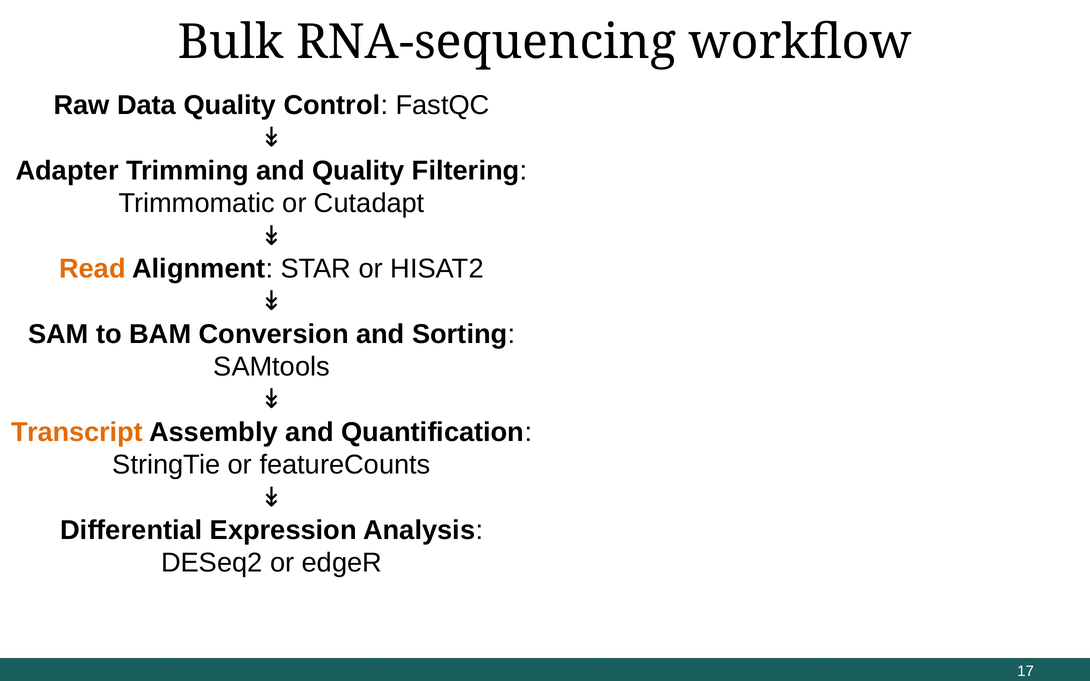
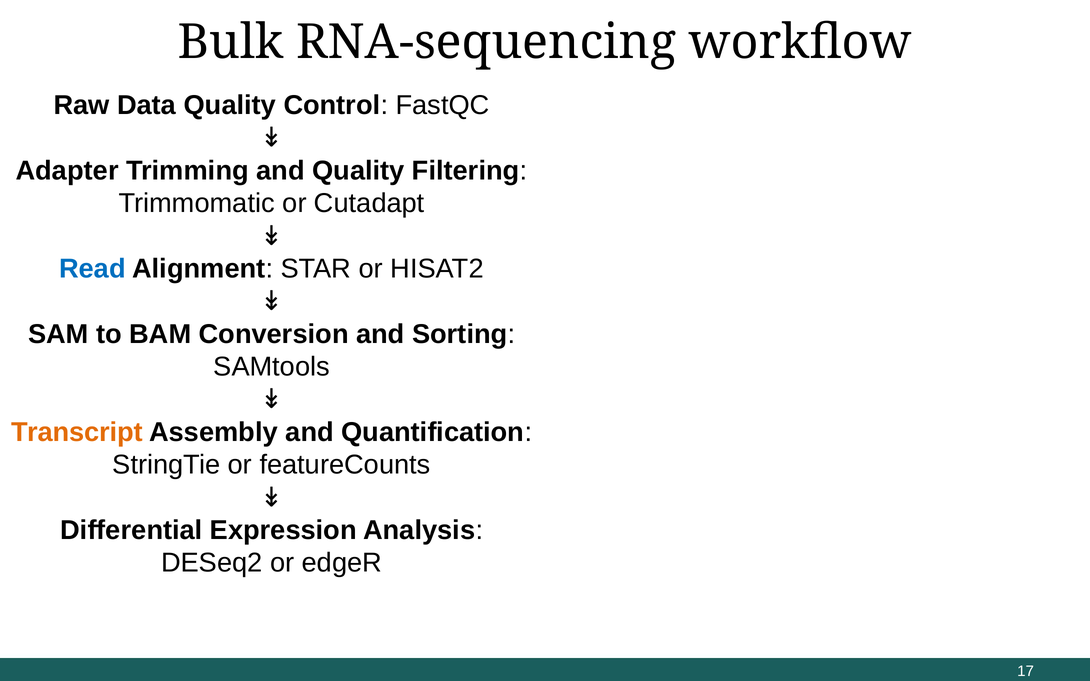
Read colour: orange -> blue
